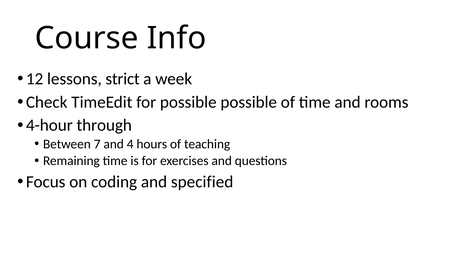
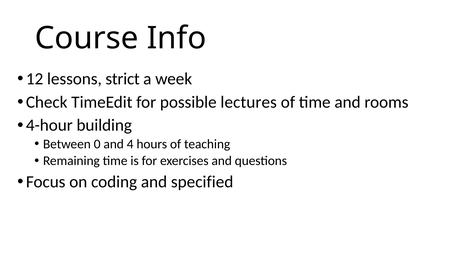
possible possible: possible -> lectures
through: through -> building
7: 7 -> 0
